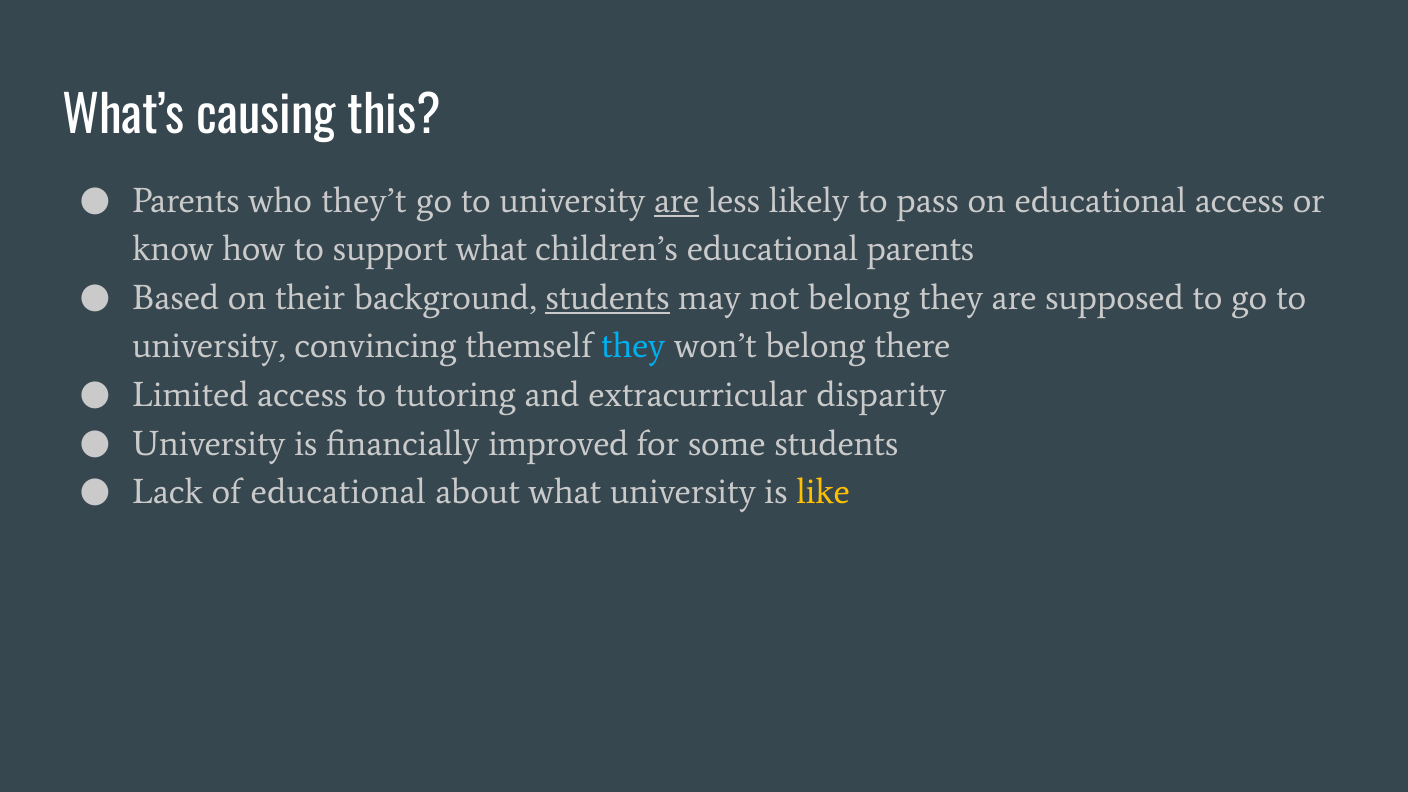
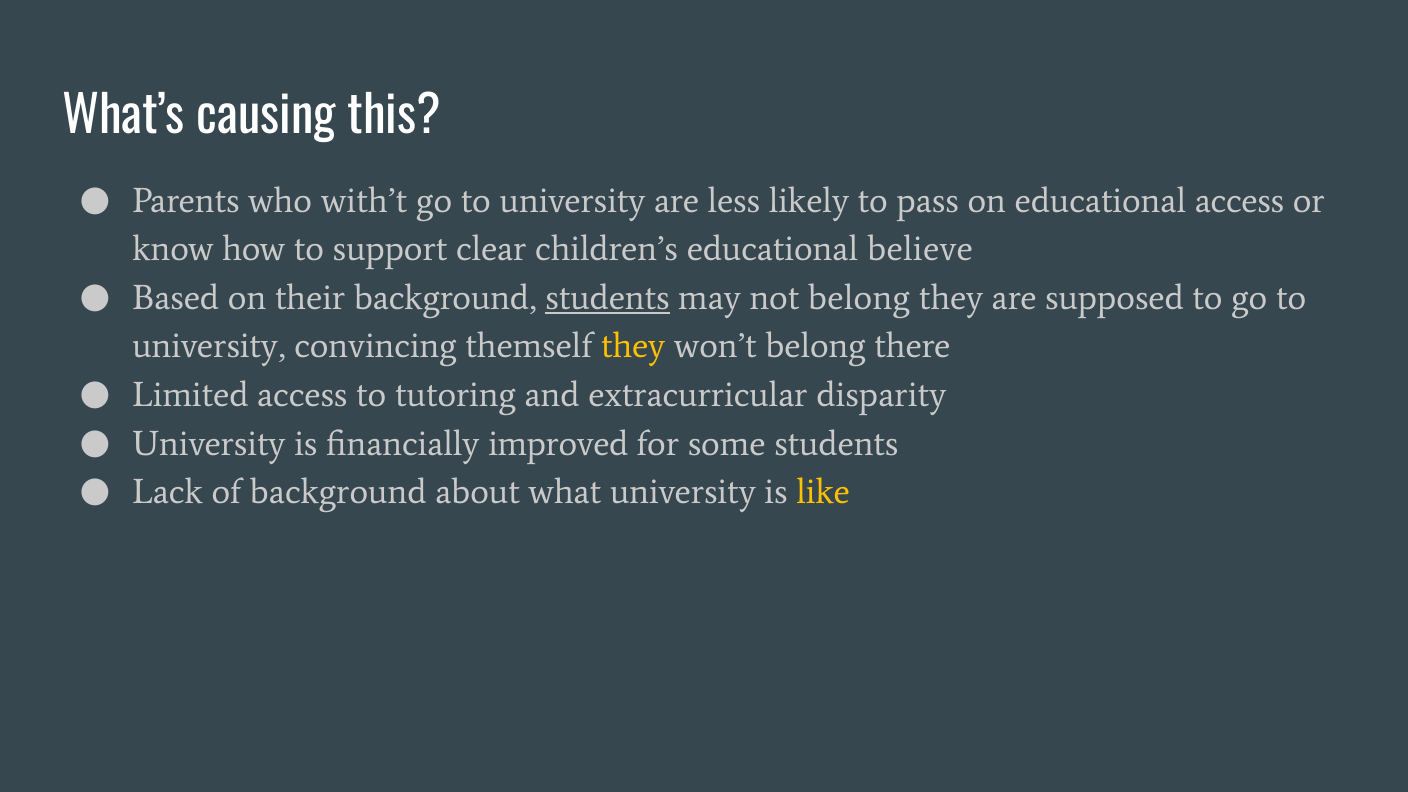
they’t: they’t -> with’t
are at (677, 201) underline: present -> none
support what: what -> clear
educational parents: parents -> believe
they at (633, 346) colour: light blue -> yellow
of educational: educational -> background
